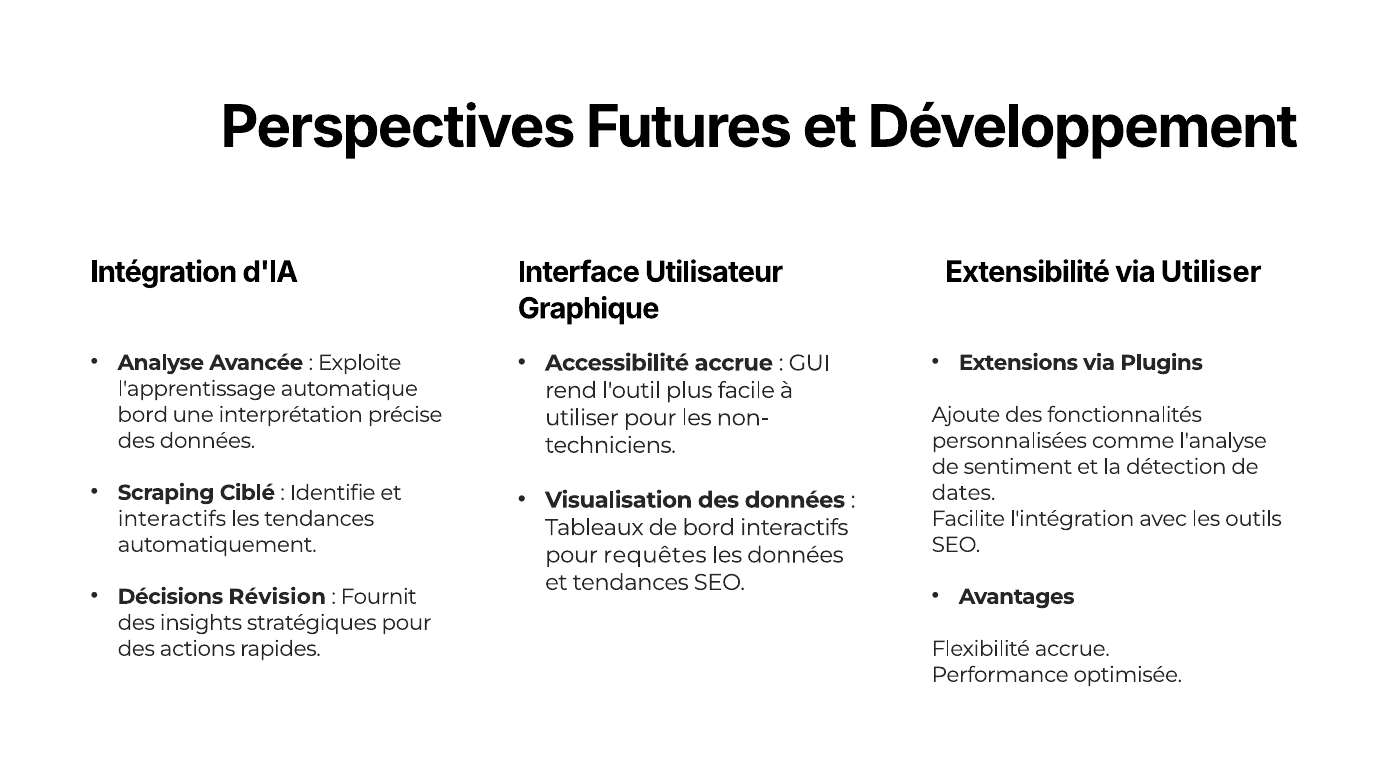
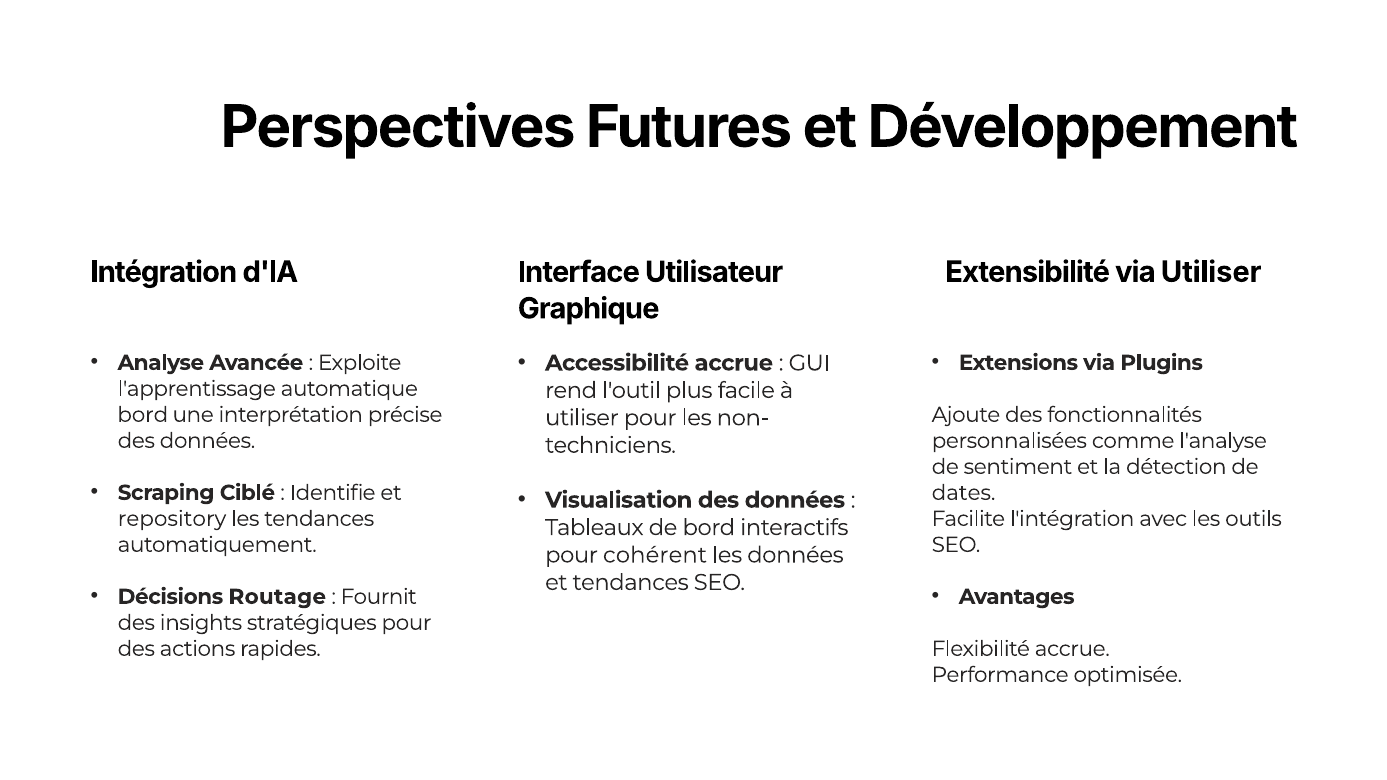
interactifs at (172, 519): interactifs -> repository
requêtes: requêtes -> cohérent
Révision: Révision -> Routage
